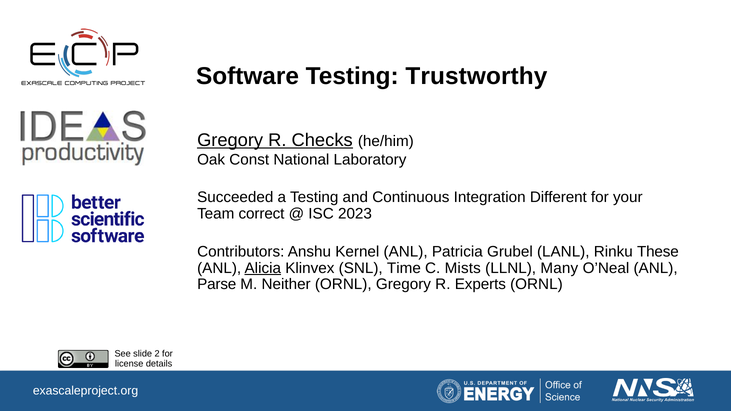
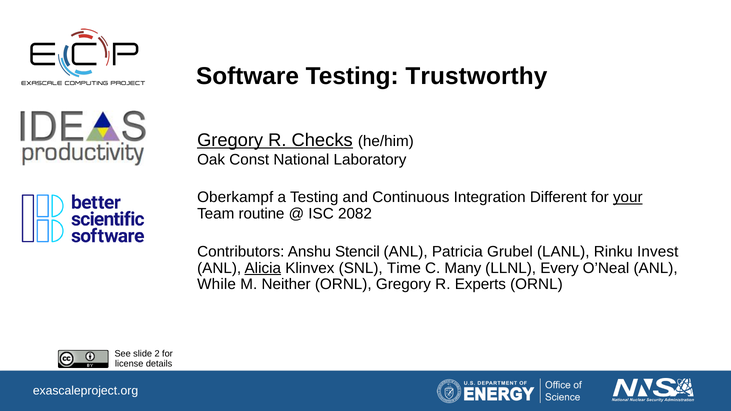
Succeeded: Succeeded -> Oberkampf
your underline: none -> present
correct: correct -> routine
2023: 2023 -> 2082
Kernel: Kernel -> Stencil
These: These -> Invest
Mists: Mists -> Many
Many: Many -> Every
Parse: Parse -> While
